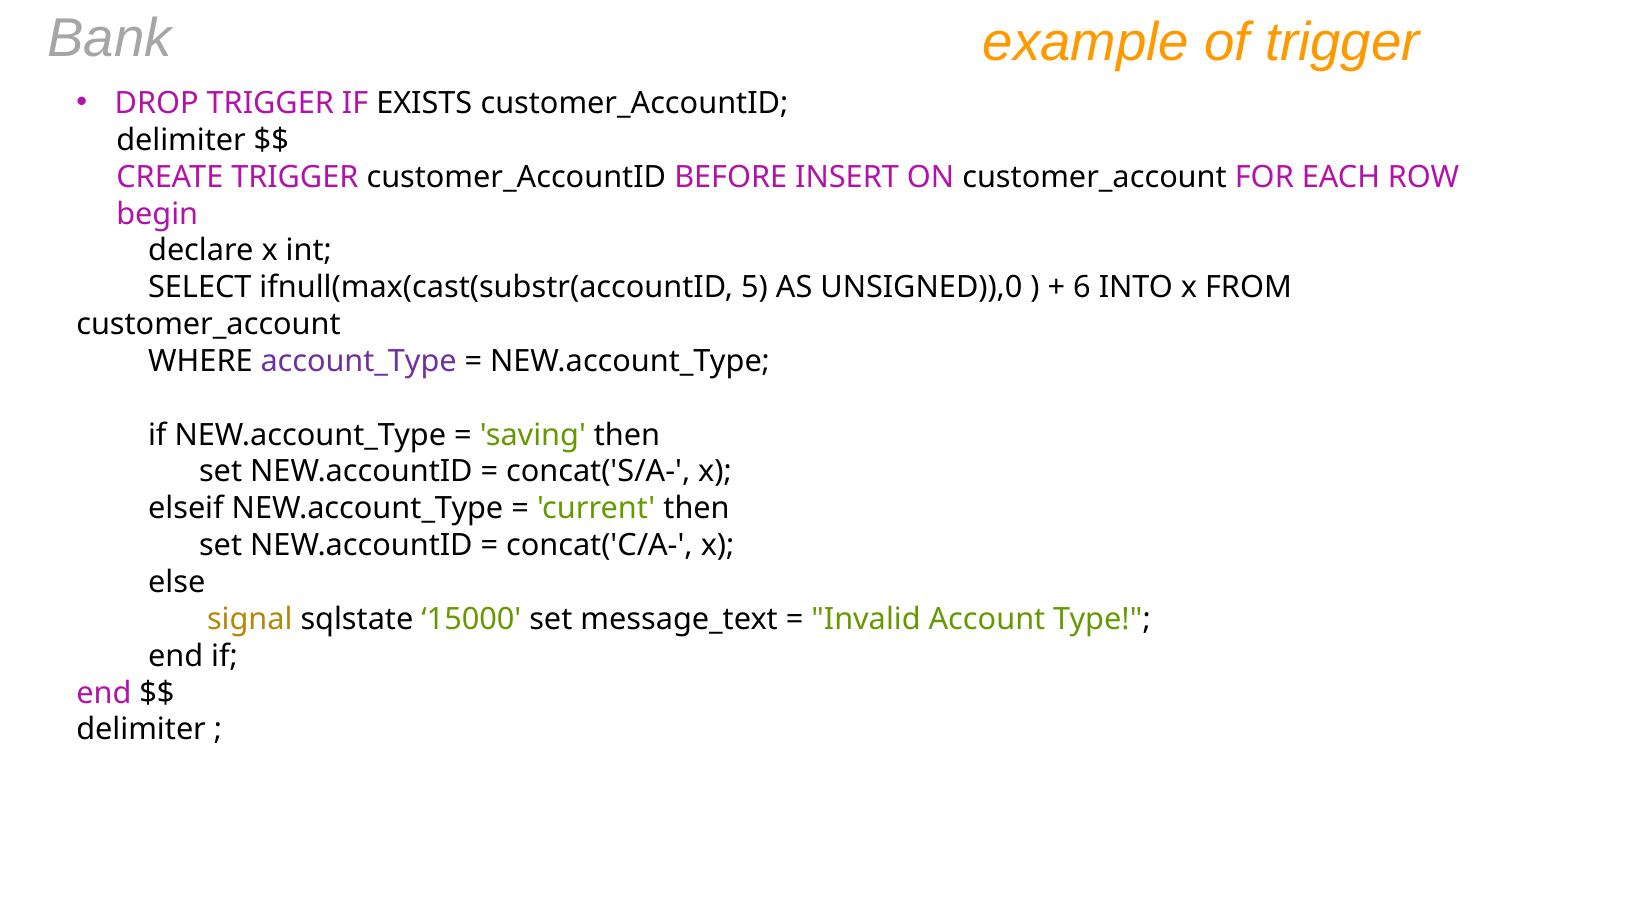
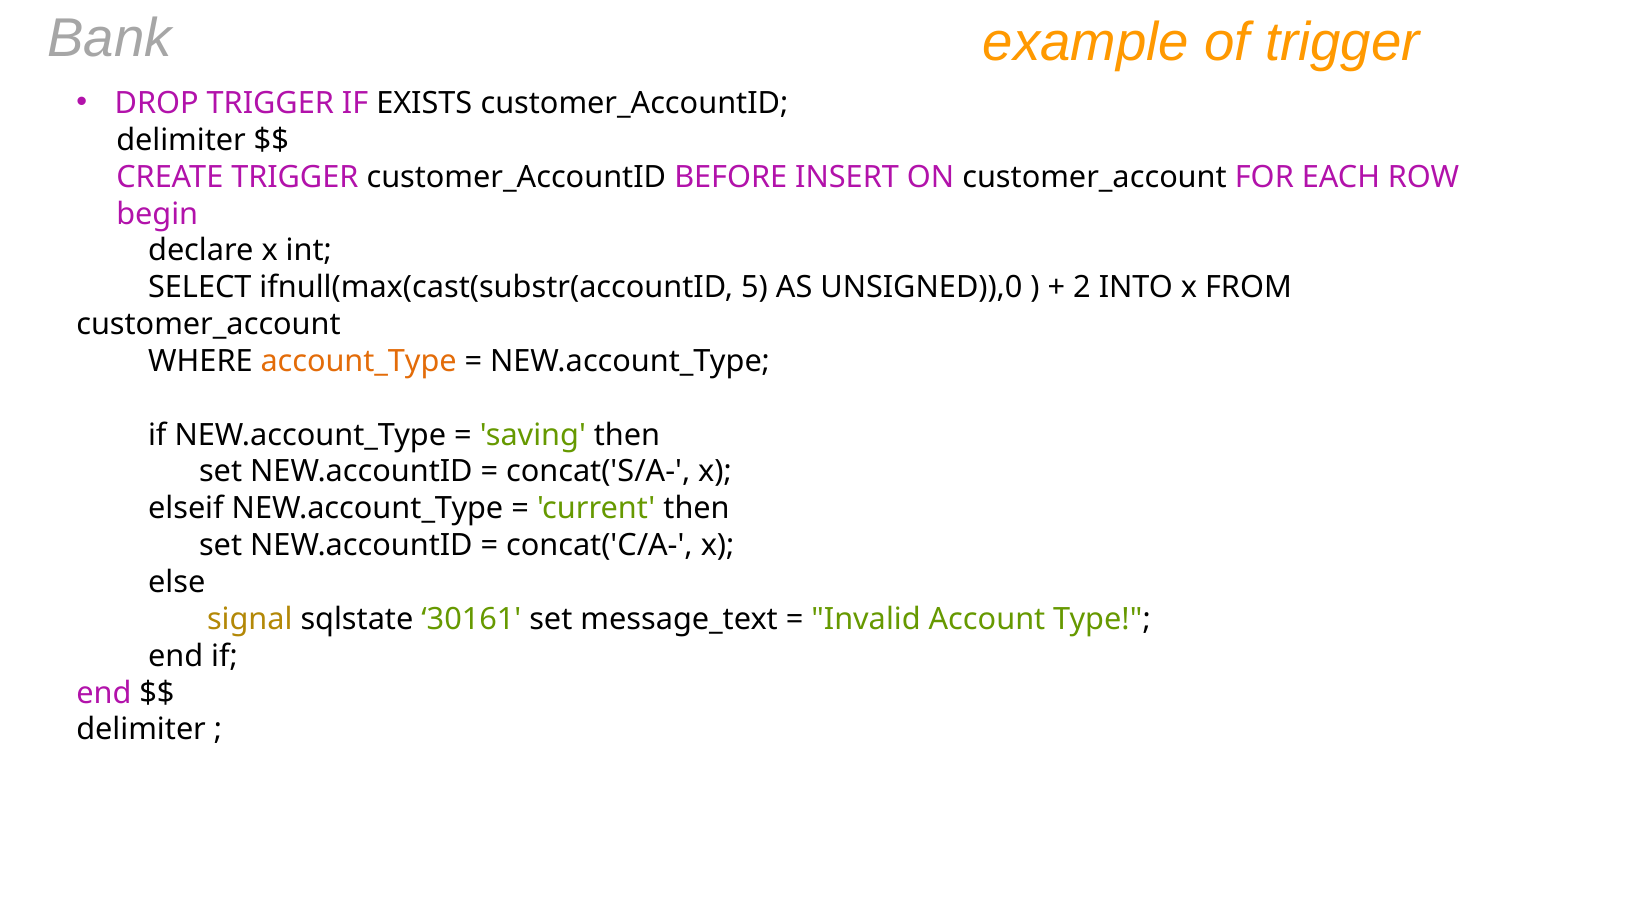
6: 6 -> 2
account_Type colour: purple -> orange
15000: 15000 -> 30161
